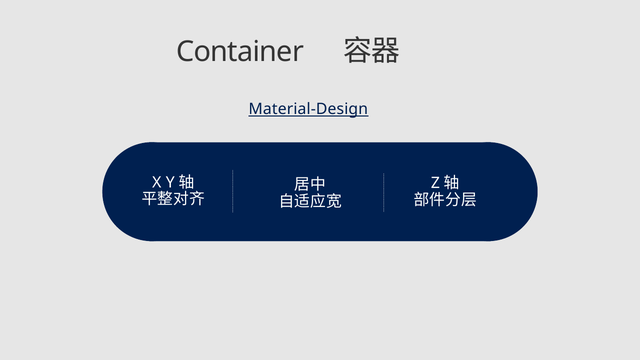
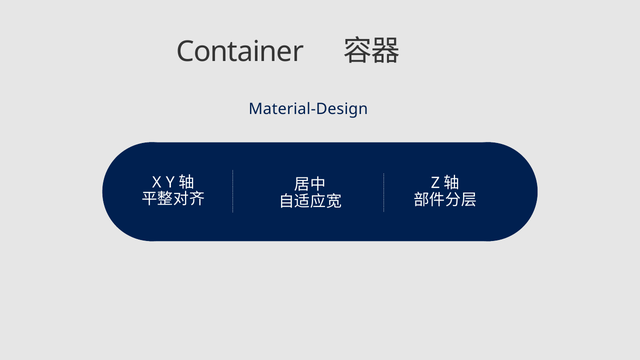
Material-Design underline: present -> none
